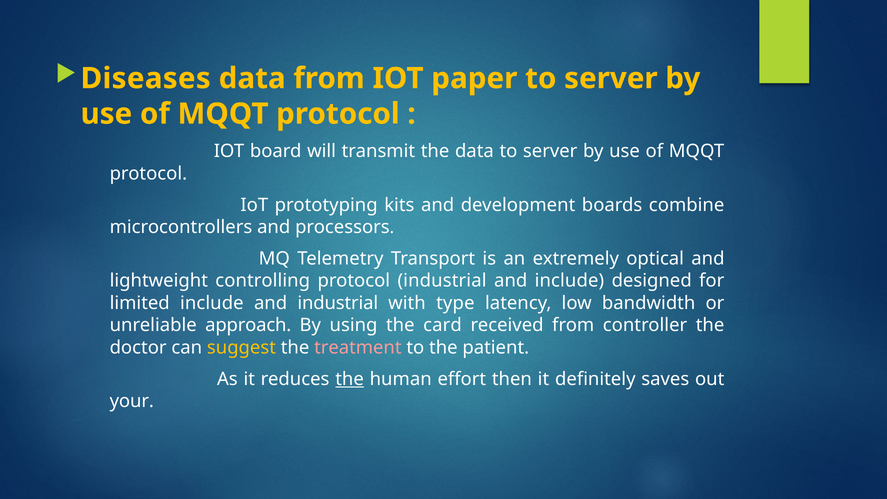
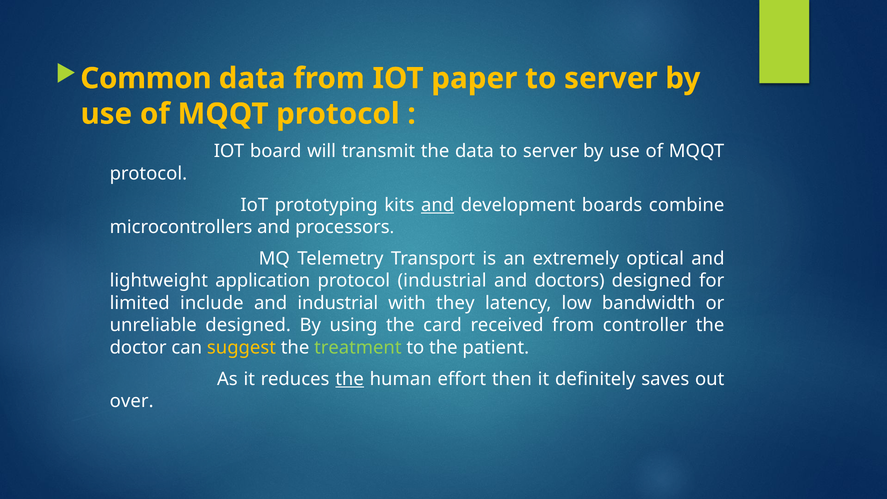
Diseases: Diseases -> Common
and at (438, 205) underline: none -> present
controlling: controlling -> application
and include: include -> doctors
type: type -> they
unreliable approach: approach -> designed
treatment colour: pink -> light green
your: your -> over
